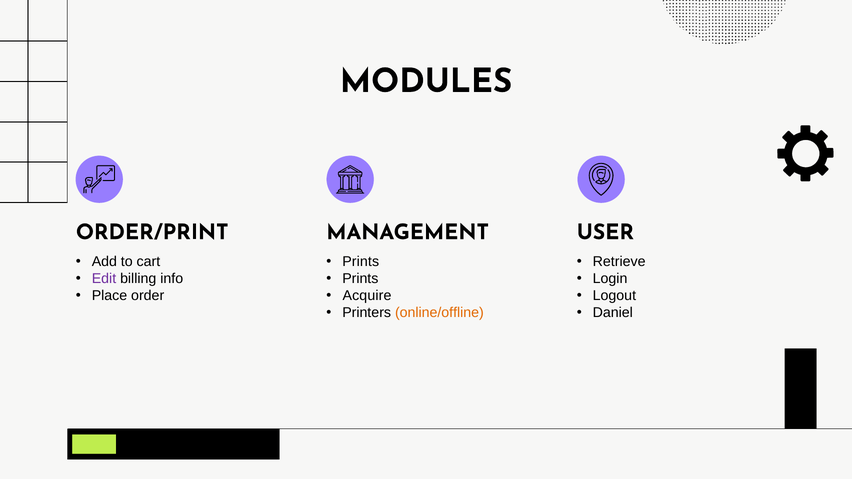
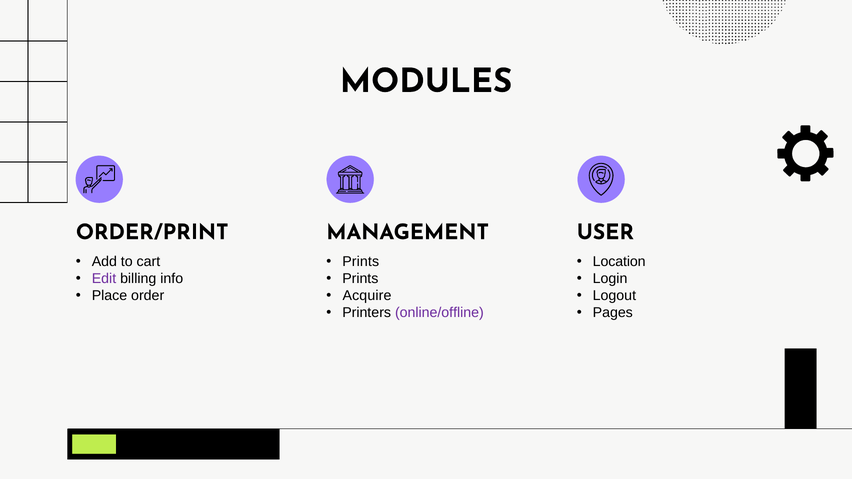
Retrieve: Retrieve -> Location
online/offline colour: orange -> purple
Daniel: Daniel -> Pages
